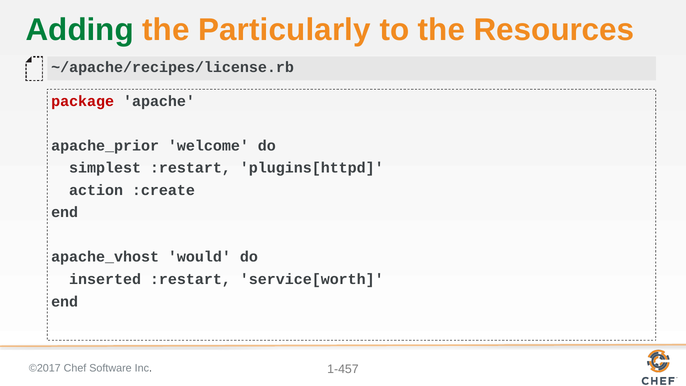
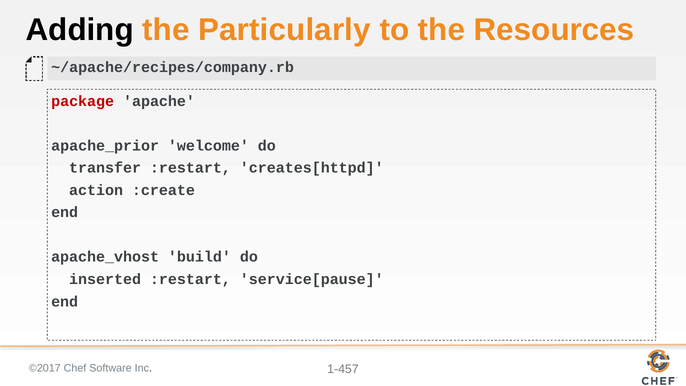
Adding colour: green -> black
~/apache/recipes/license.rb: ~/apache/recipes/license.rb -> ~/apache/recipes/company.rb
simplest: simplest -> transfer
plugins[httpd: plugins[httpd -> creates[httpd
would: would -> build
service[worth: service[worth -> service[pause
